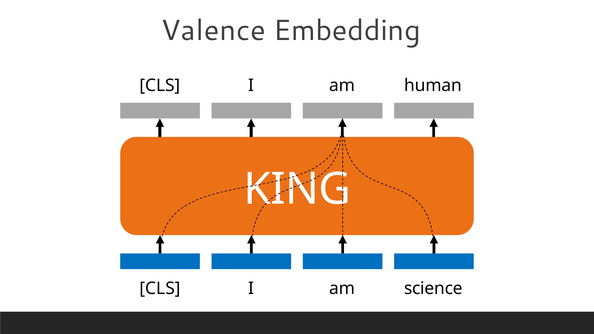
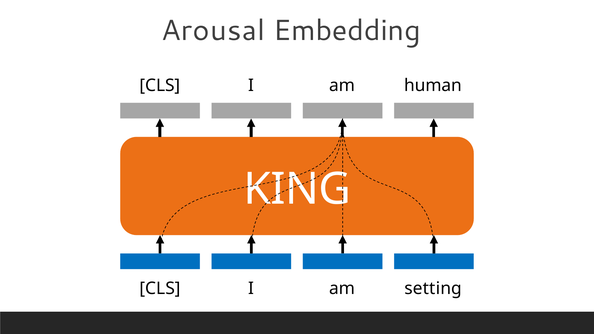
Valence: Valence -> Arousal
science: science -> setting
